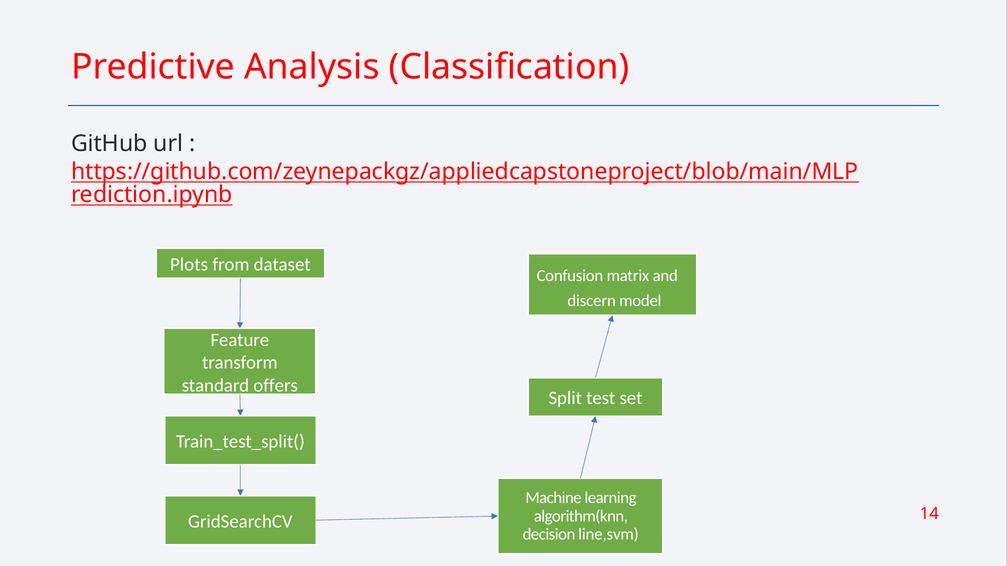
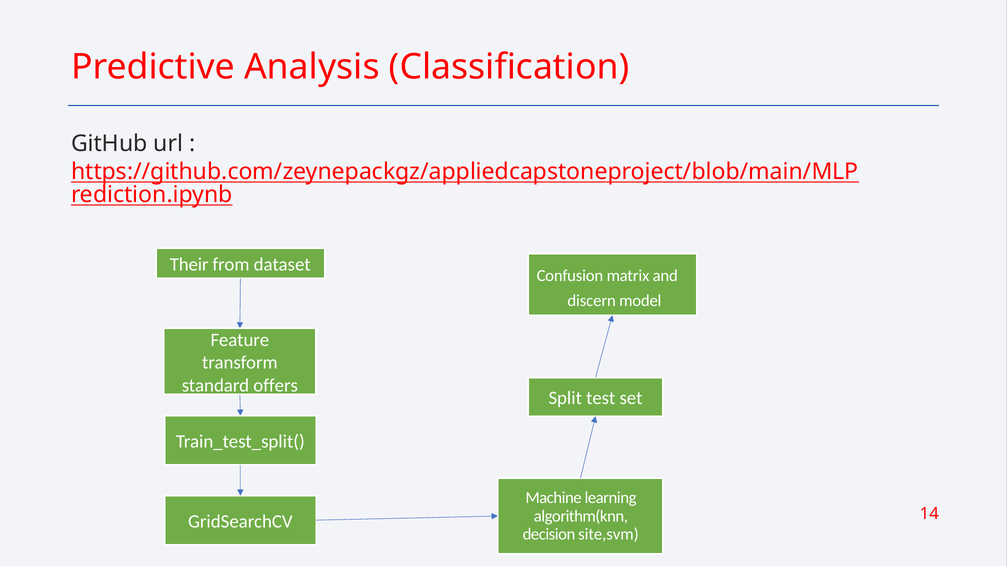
Plots: Plots -> Their
line,svm: line,svm -> site,svm
